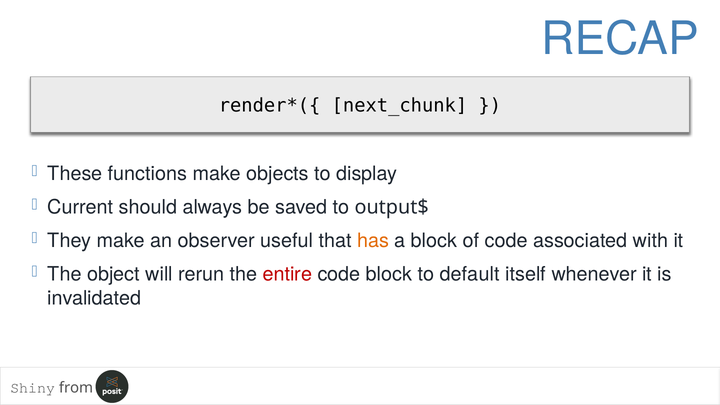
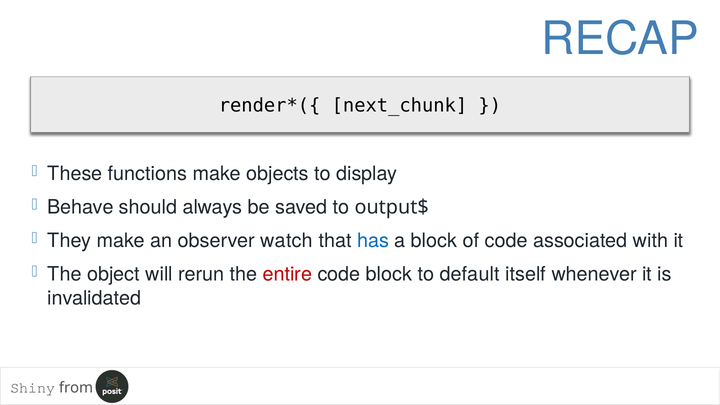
Current: Current -> Behave
useful: useful -> watch
has colour: orange -> blue
